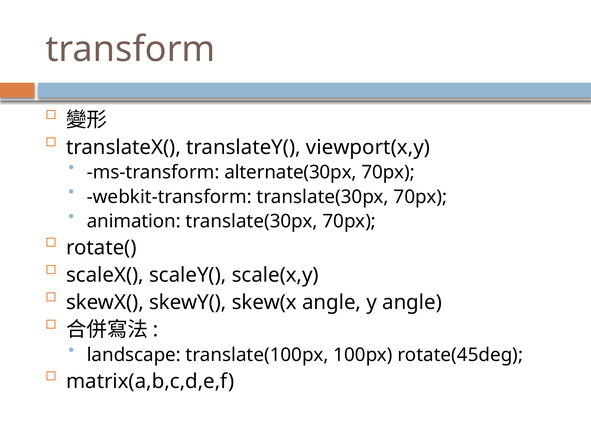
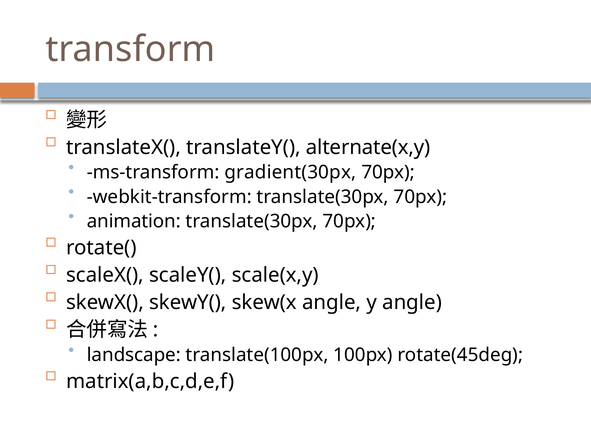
viewport(x,y: viewport(x,y -> alternate(x,y
alternate(30px: alternate(30px -> gradient(30px
